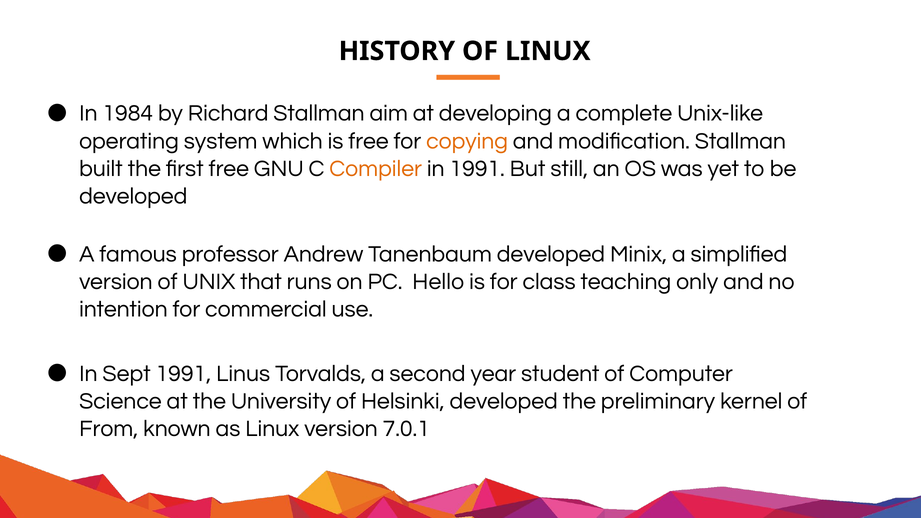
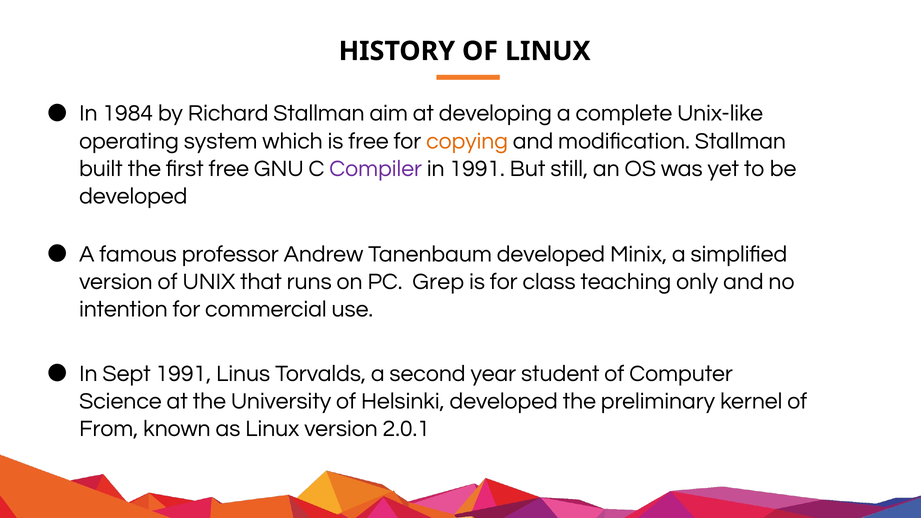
Compiler colour: orange -> purple
Hello: Hello -> Grep
7.0.1: 7.0.1 -> 2.0.1
